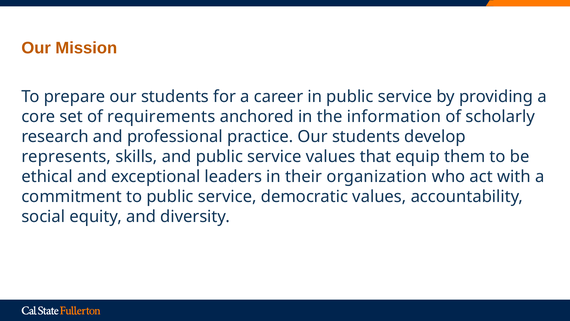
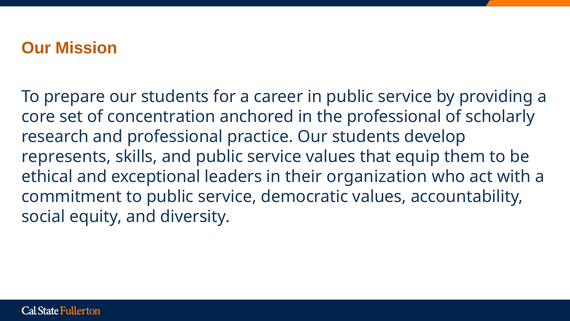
requirements: requirements -> concentration
the information: information -> professional
